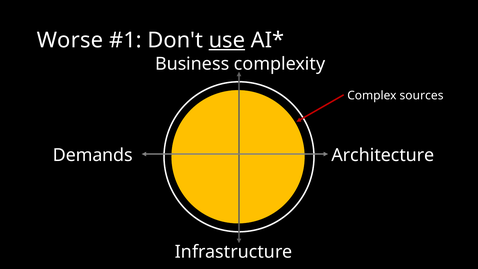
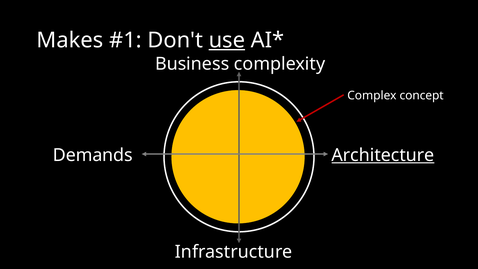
Worse: Worse -> Makes
sources: sources -> concept
Architecture underline: none -> present
